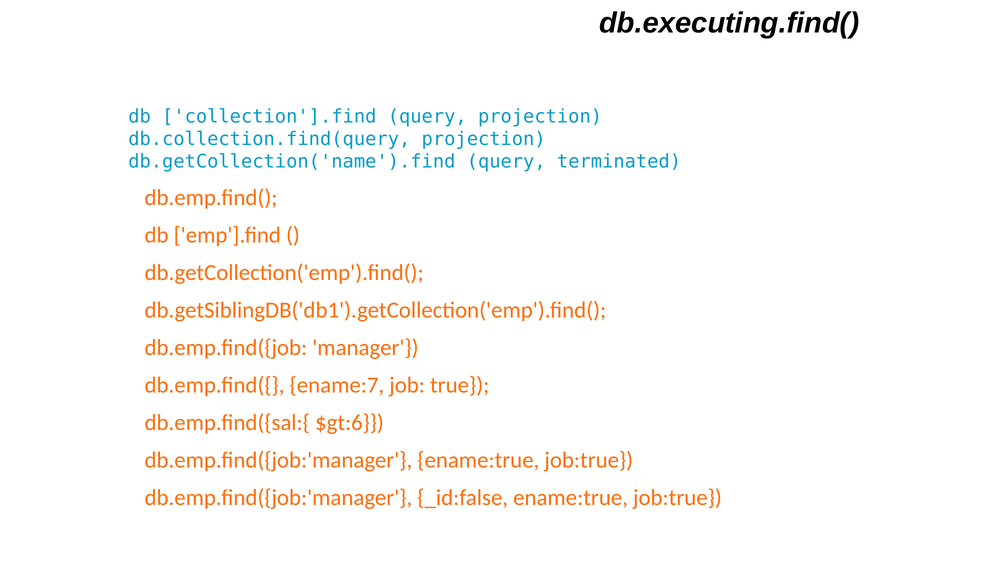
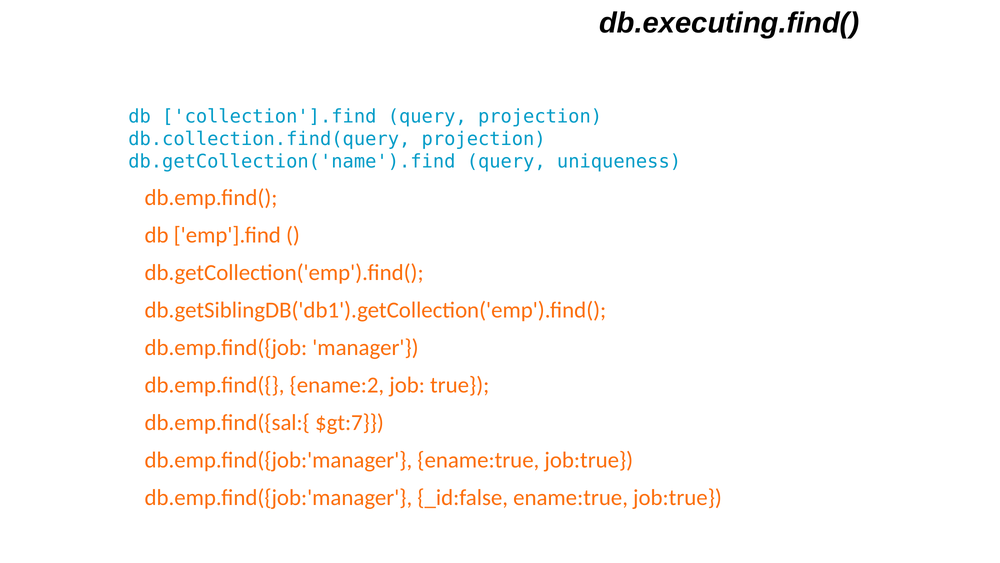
terminated: terminated -> uniqueness
ename:7: ename:7 -> ename:2
$gt:6: $gt:6 -> $gt:7
